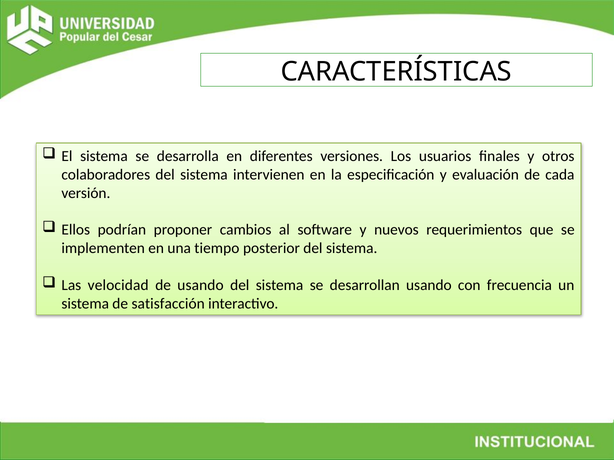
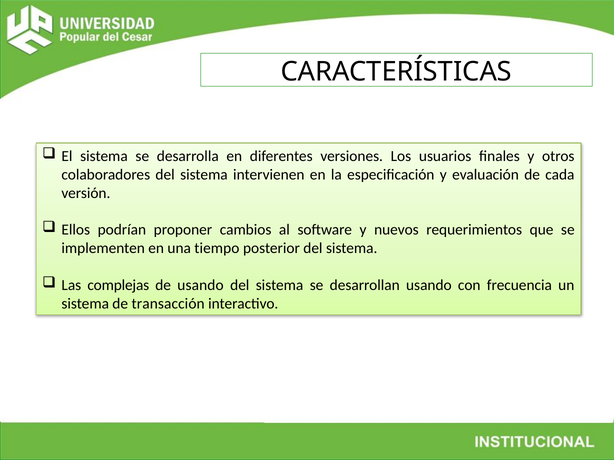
velocidad: velocidad -> complejas
satisfacción: satisfacción -> transacción
